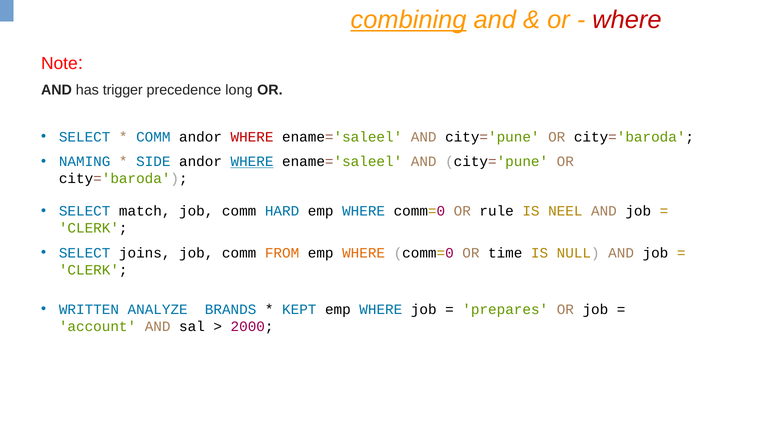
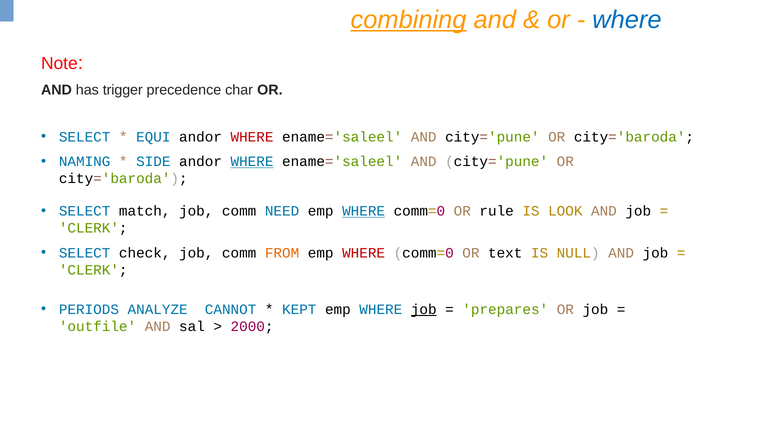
where at (627, 20) colour: red -> blue
long: long -> char
COMM at (153, 137): COMM -> EQUI
HARD: HARD -> NEED
WHERE at (364, 211) underline: none -> present
NEEL: NEEL -> LOOK
joins: joins -> check
WHERE at (364, 253) colour: orange -> red
time: time -> text
WRITTEN: WRITTEN -> PERIODS
BRANDS: BRANDS -> CANNOT
job at (424, 310) underline: none -> present
account: account -> outfile
